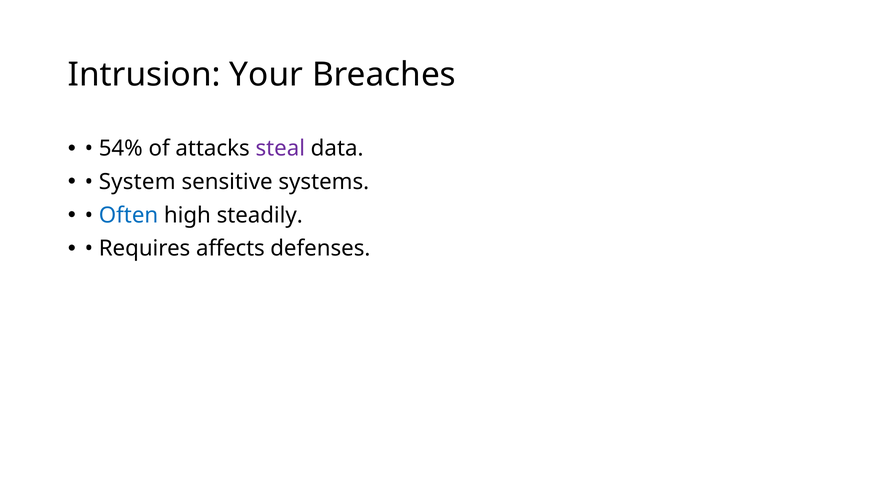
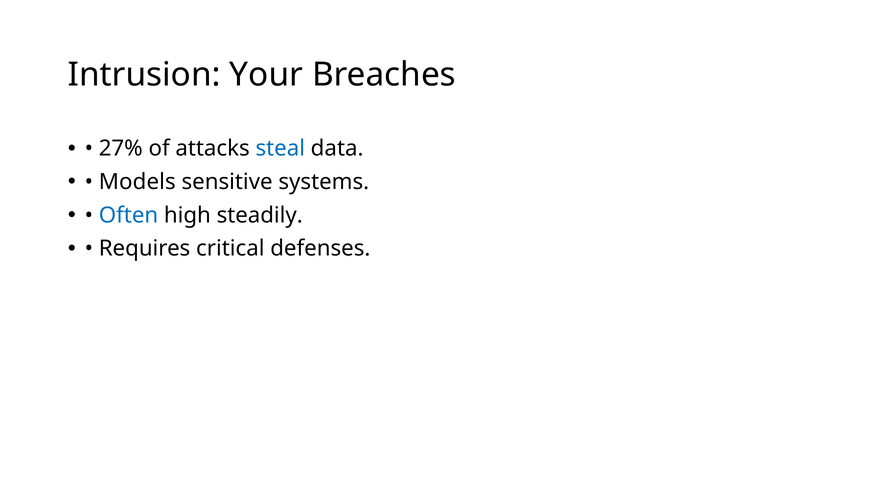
54%: 54% -> 27%
steal colour: purple -> blue
System: System -> Models
affects: affects -> critical
